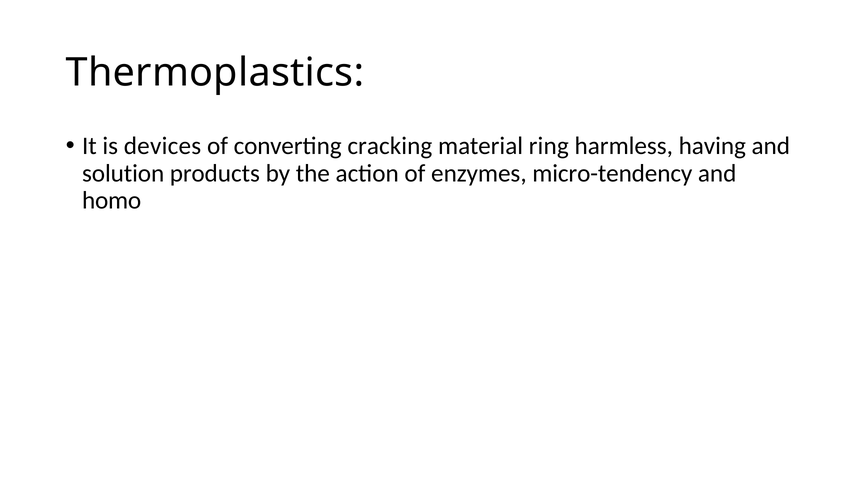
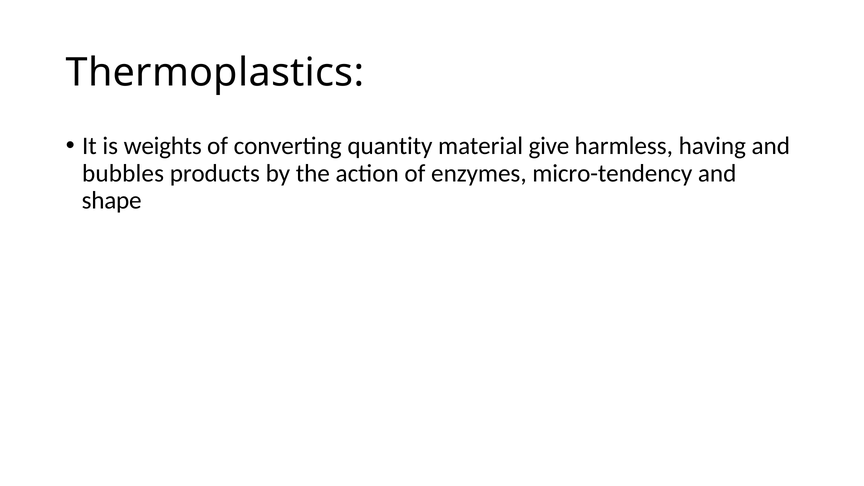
devices: devices -> weights
cracking: cracking -> quantity
ring: ring -> give
solution: solution -> bubbles
homo: homo -> shape
